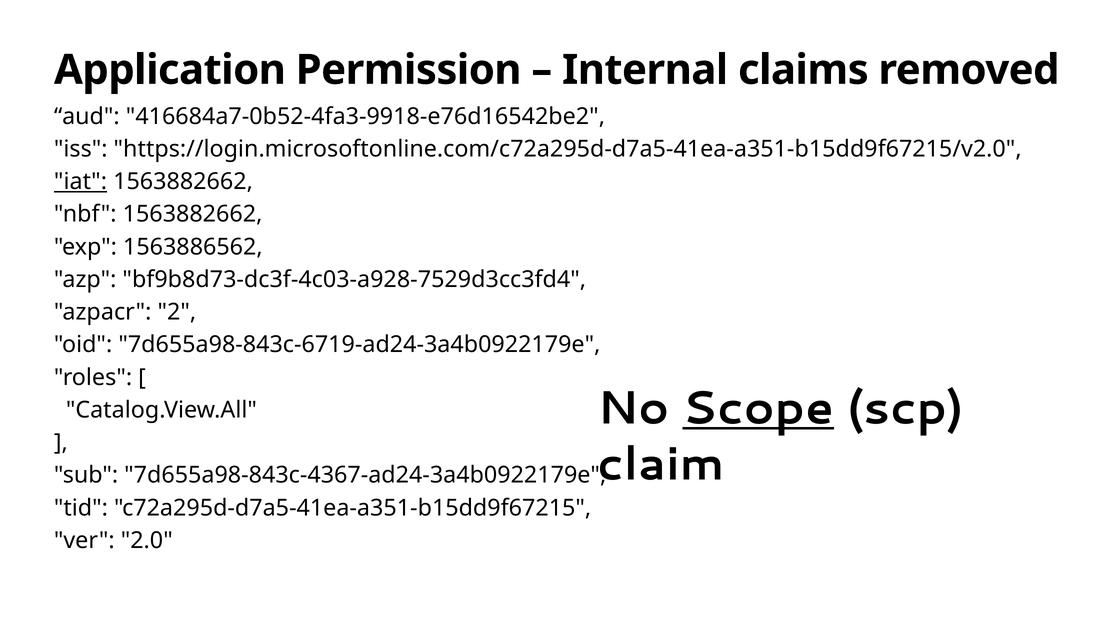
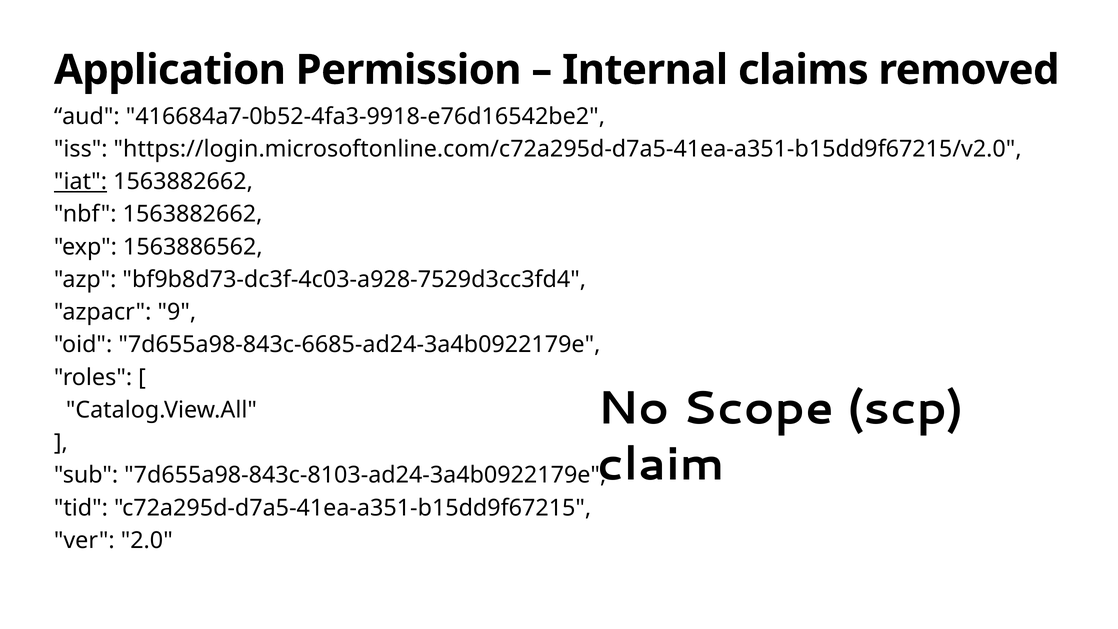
2: 2 -> 9
7d655a98-843c-6719-ad24-3a4b0922179e: 7d655a98-843c-6719-ad24-3a4b0922179e -> 7d655a98-843c-6685-ad24-3a4b0922179e
Scope underline: present -> none
7d655a98-843c-4367-ad24-3a4b0922179e: 7d655a98-843c-4367-ad24-3a4b0922179e -> 7d655a98-843c-8103-ad24-3a4b0922179e
